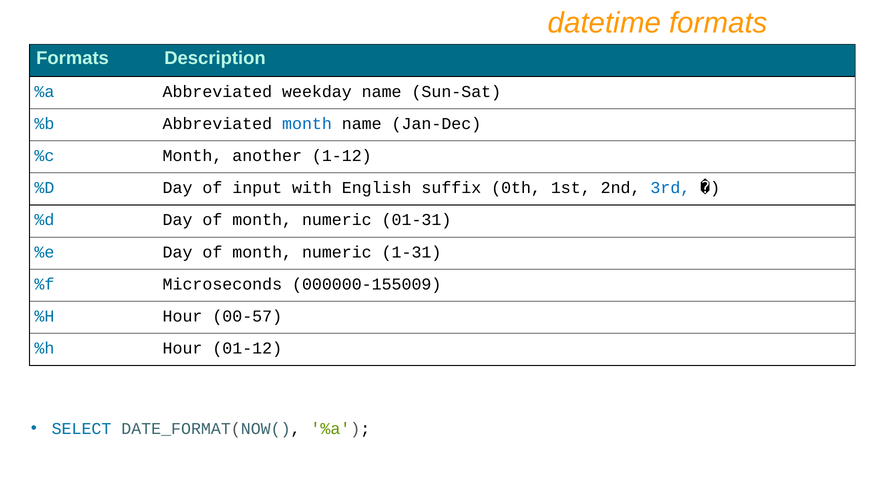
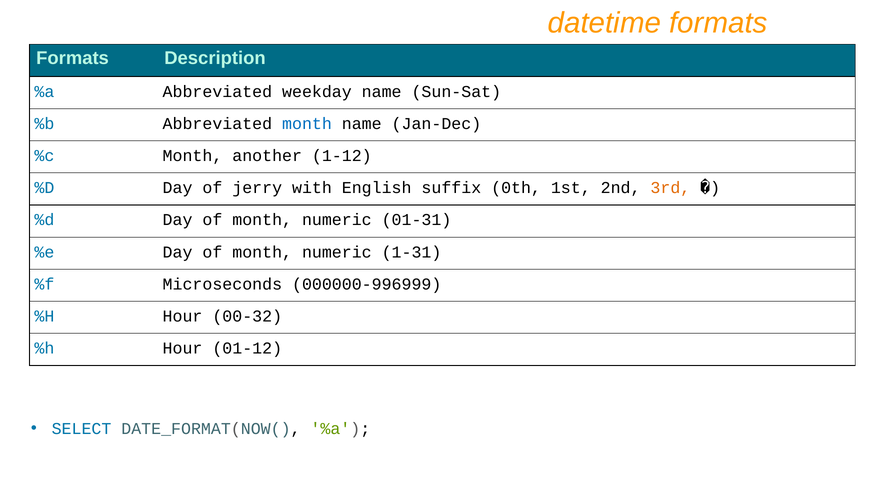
input: input -> jerry
3rd colour: blue -> orange
000000-155009: 000000-155009 -> 000000-996999
00-57: 00-57 -> 00-32
